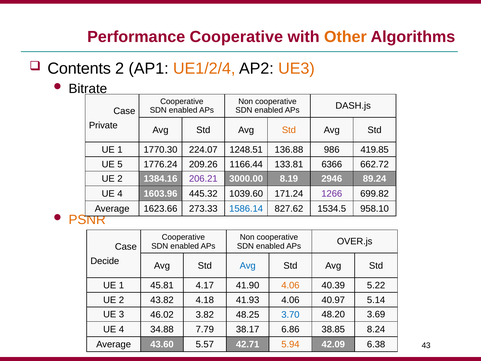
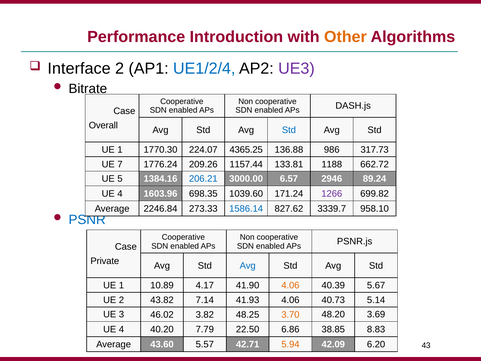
Performance Cooperative: Cooperative -> Introduction
Contents: Contents -> Interface
UE1/2/4 colour: orange -> blue
UE3 colour: orange -> purple
Private: Private -> Overall
Std at (289, 130) colour: orange -> blue
1248.51: 1248.51 -> 4365.25
419.85: 419.85 -> 317.73
5: 5 -> 7
1166.44: 1166.44 -> 1157.44
6366: 6366 -> 1188
2 at (120, 179): 2 -> 5
206.21 colour: purple -> blue
8.19: 8.19 -> 6.57
445.32: 445.32 -> 698.35
1623.66: 1623.66 -> 2246.84
1534.5: 1534.5 -> 3339.7
PSNR colour: orange -> blue
OVER.js: OVER.js -> PSNR.js
Decide: Decide -> Private
45.81: 45.81 -> 10.89
5.22: 5.22 -> 5.67
4.18: 4.18 -> 7.14
40.97: 40.97 -> 40.73
3.70 colour: blue -> orange
34.88: 34.88 -> 40.20
38.17: 38.17 -> 22.50
8.24: 8.24 -> 8.83
6.38: 6.38 -> 6.20
